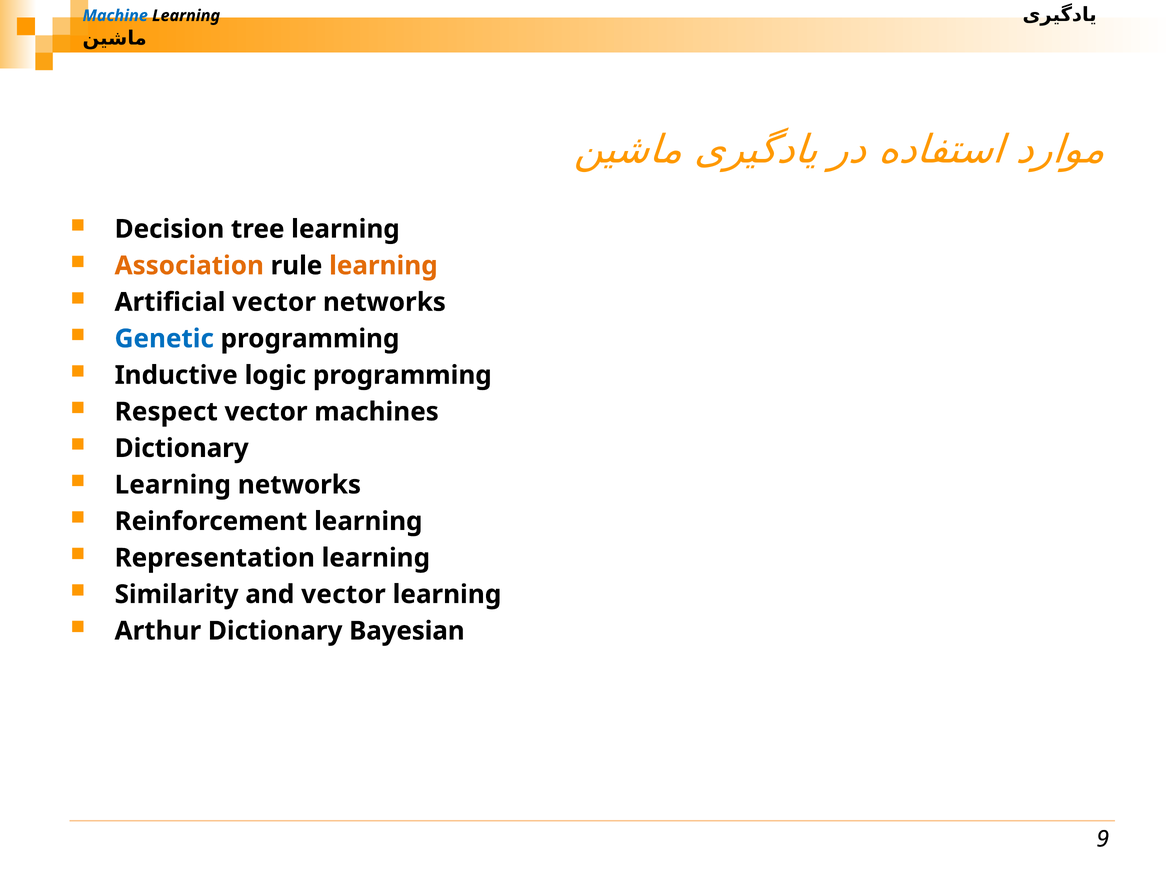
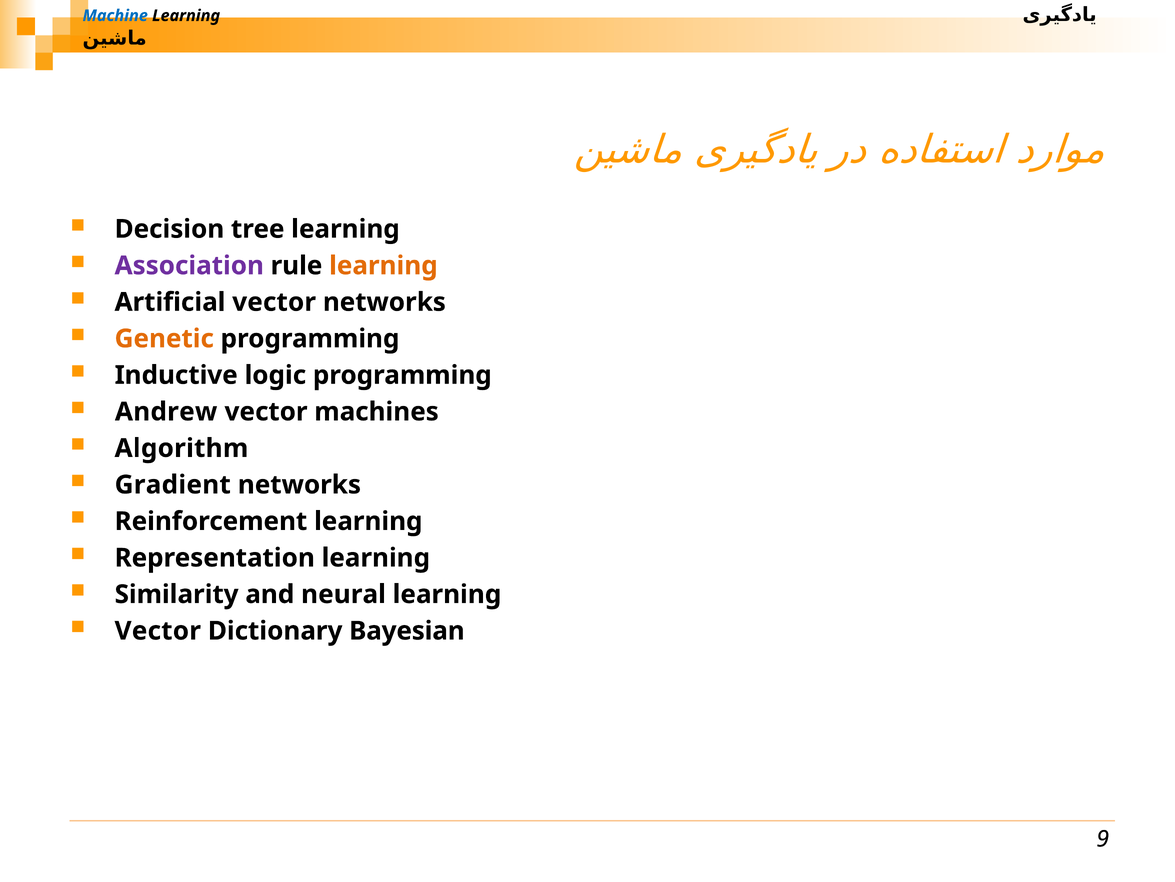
Association colour: orange -> purple
Genetic colour: blue -> orange
Respect: Respect -> Andrew
Dictionary at (182, 448): Dictionary -> Algorithm
Learning at (173, 484): Learning -> Gradient
and vector: vector -> neural
Arthur at (158, 630): Arthur -> Vector
